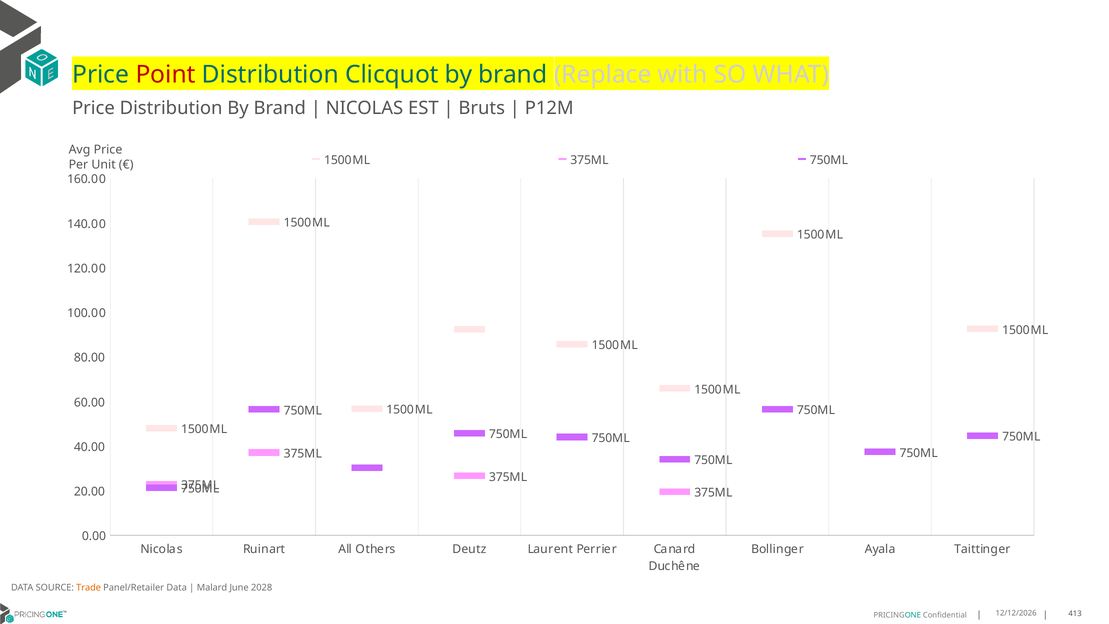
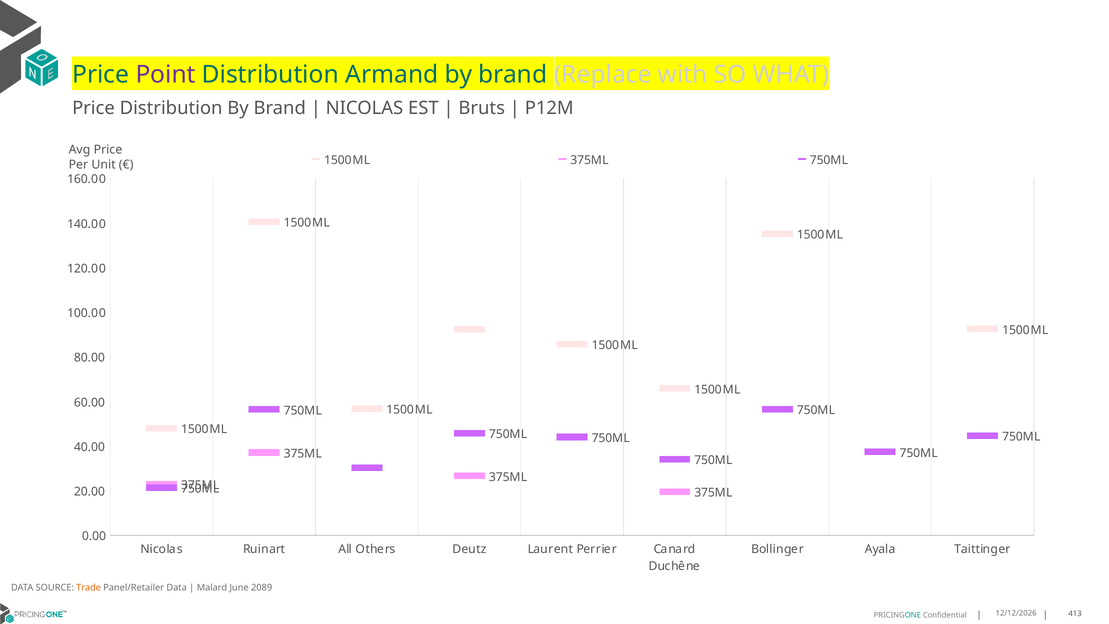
Point colour: red -> purple
Clicquot: Clicquot -> Armand
2028: 2028 -> 2089
